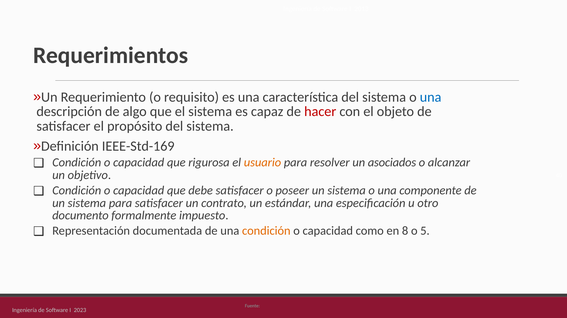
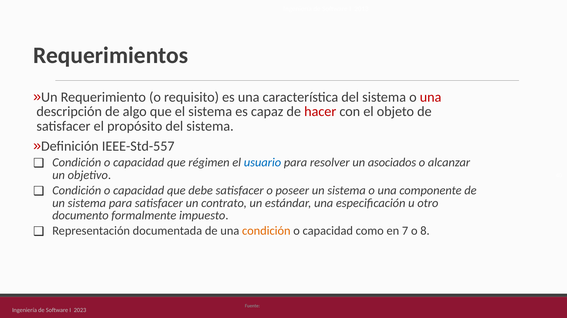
una at (431, 97) colour: blue -> red
IEEE-Std-169: IEEE-Std-169 -> IEEE-Std-557
rigurosa: rigurosa -> régimen
usuario colour: orange -> blue
8: 8 -> 7
5: 5 -> 8
